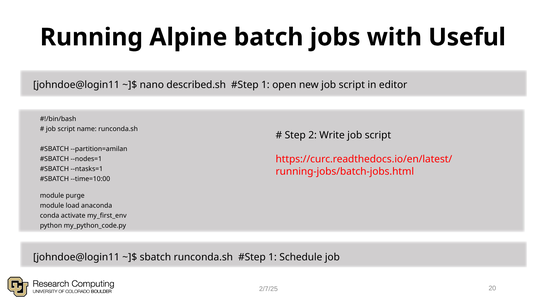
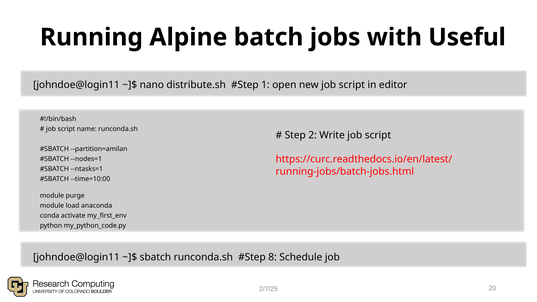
described.sh: described.sh -> distribute.sh
1 at (273, 257): 1 -> 8
